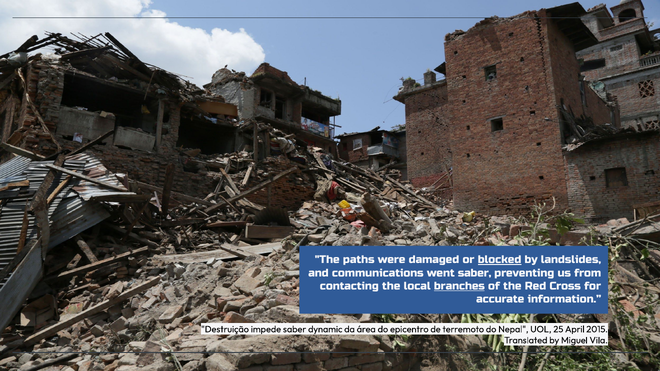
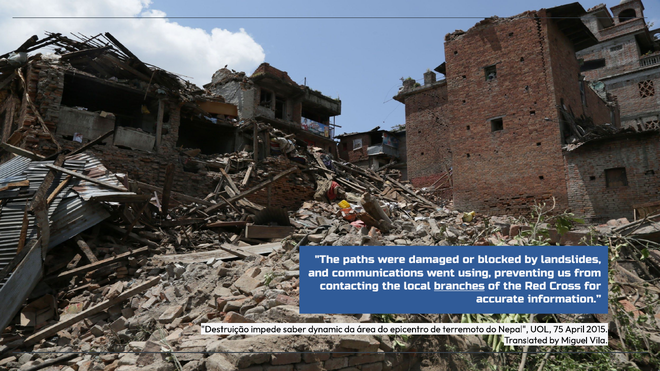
blocked underline: present -> none
went saber: saber -> using
25: 25 -> 75
